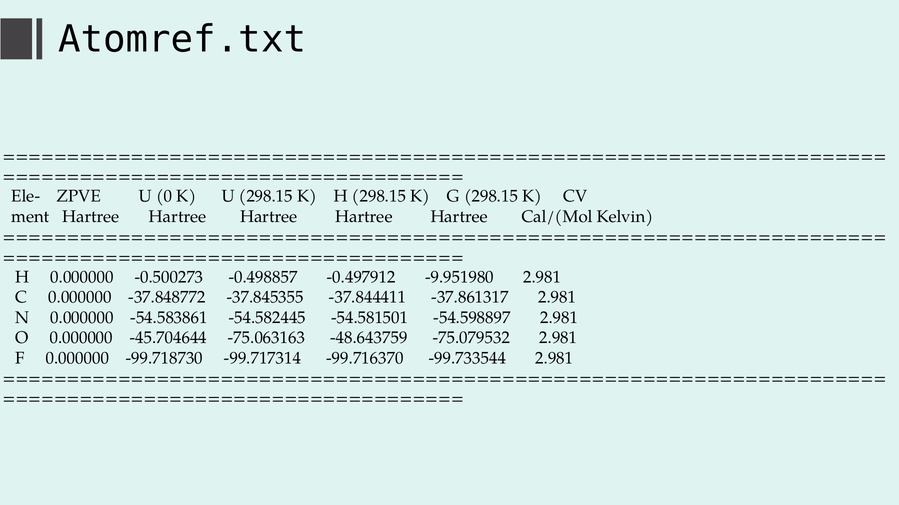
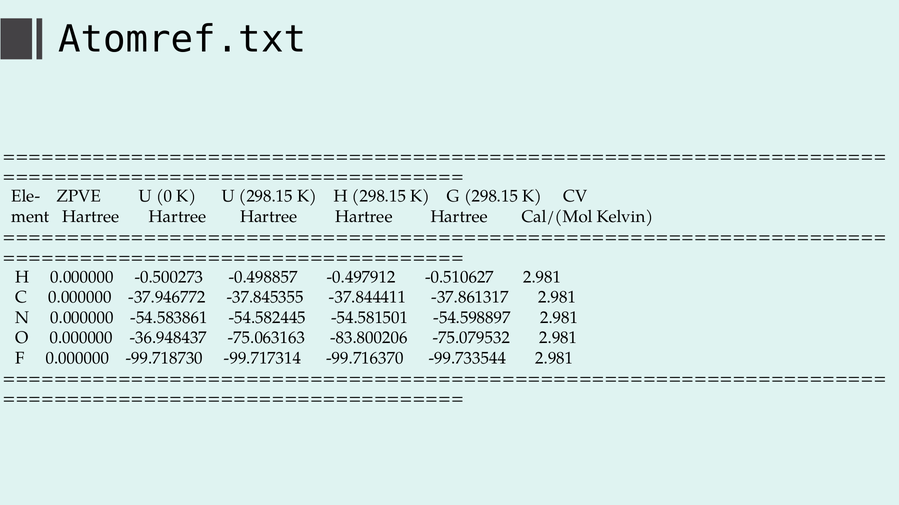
-9.951980: -9.951980 -> -0.510627
-37.848772: -37.848772 -> -37.946772
-45.704644: -45.704644 -> -36.948437
-48.643759: -48.643759 -> -83.800206
